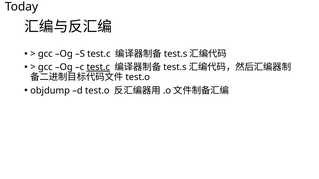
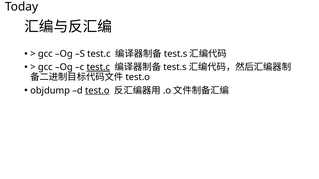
test.o at (97, 91) underline: none -> present
